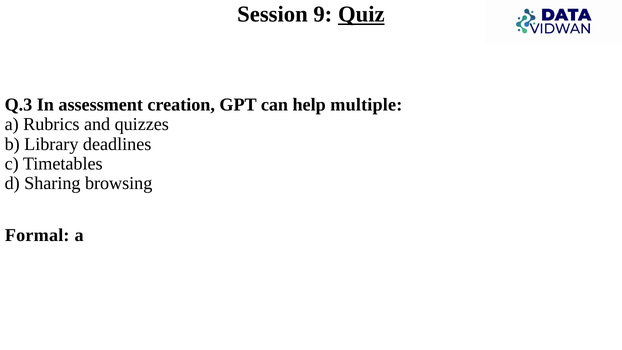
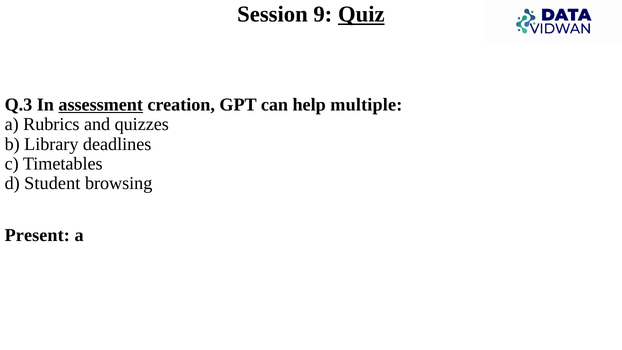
assessment underline: none -> present
Sharing: Sharing -> Student
Formal: Formal -> Present
